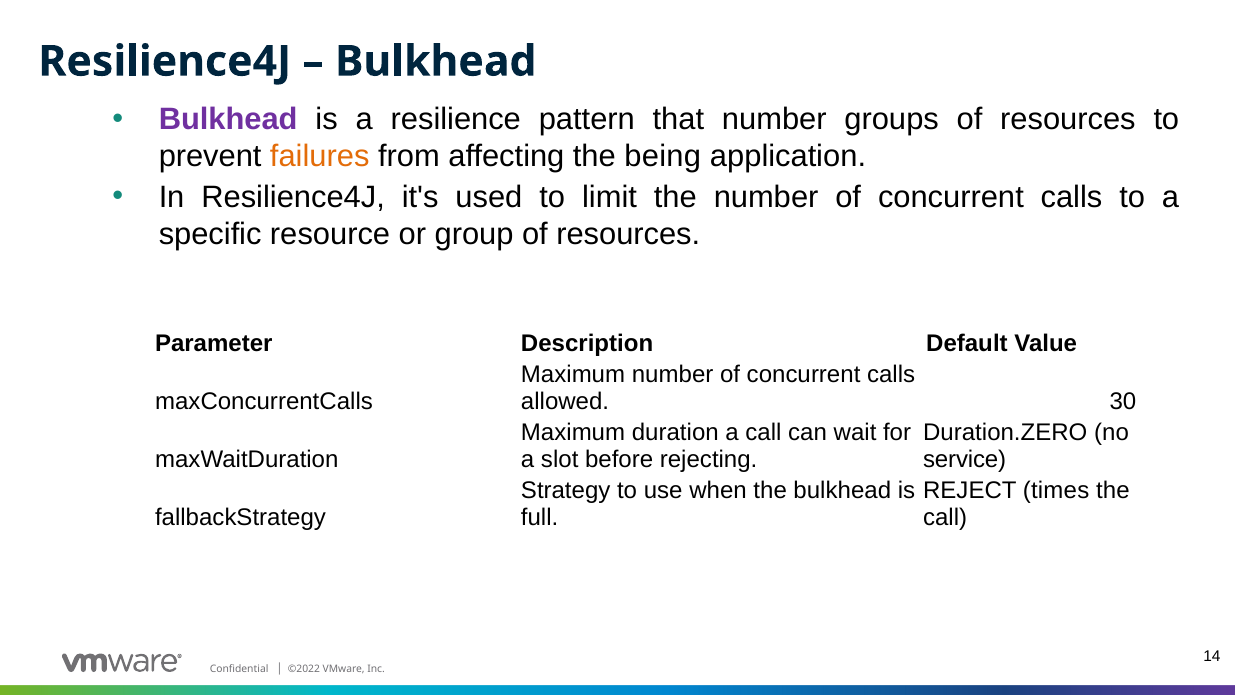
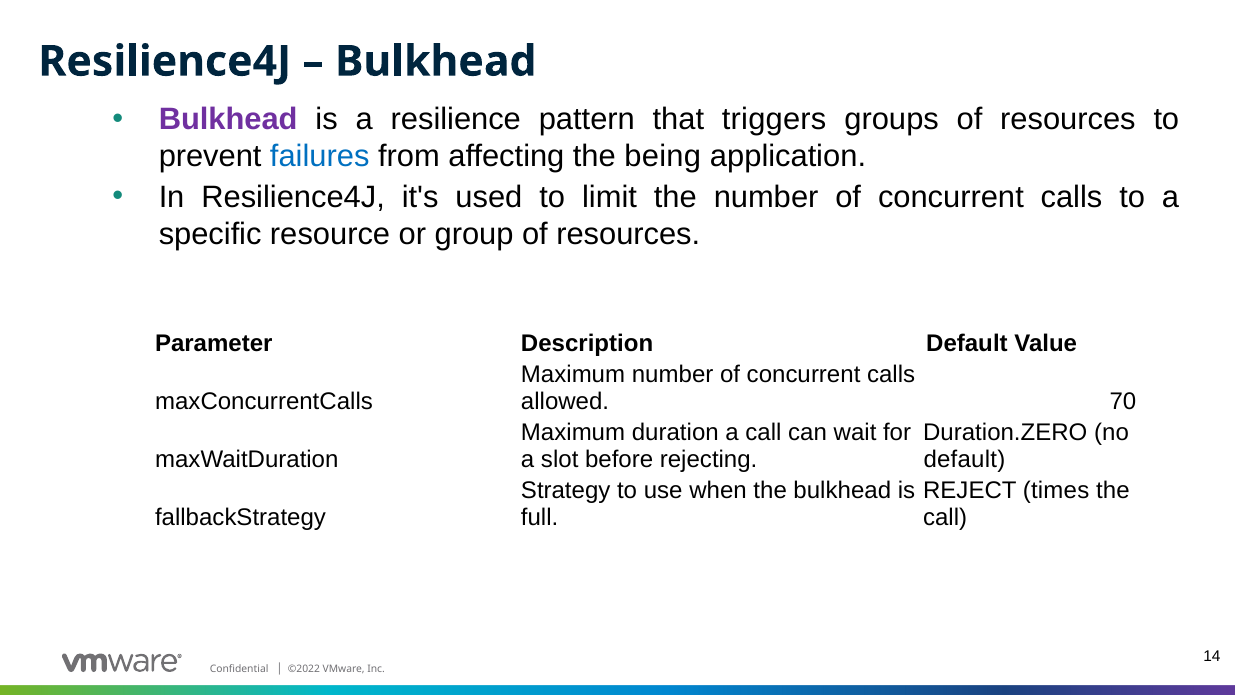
that number: number -> triggers
failures colour: orange -> blue
30: 30 -> 70
service at (965, 459): service -> default
